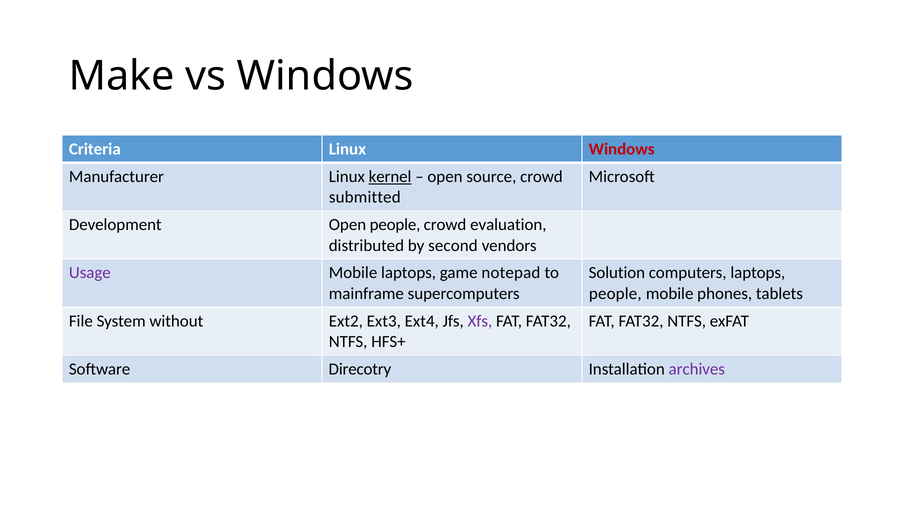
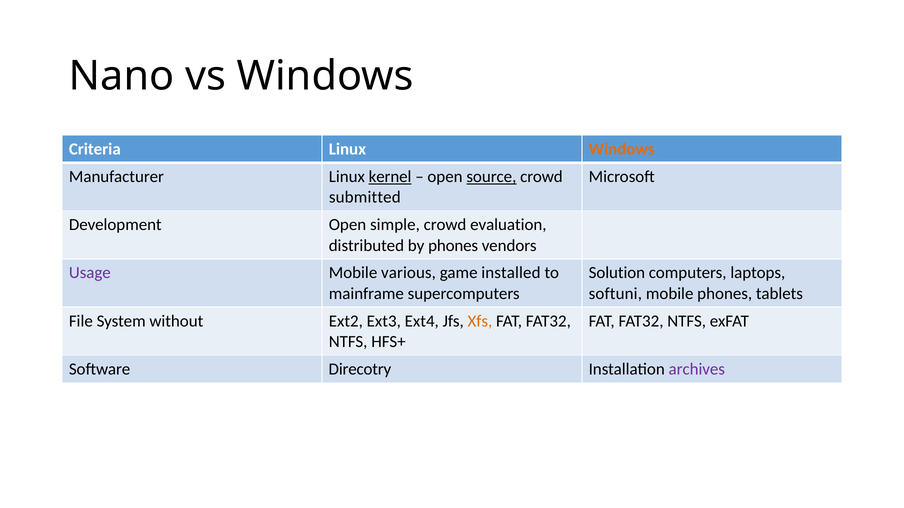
Make: Make -> Nano
Windows at (622, 149) colour: red -> orange
source underline: none -> present
Open people: people -> simple
by second: second -> phones
Mobile laptops: laptops -> various
notepad: notepad -> installed
people at (615, 294): people -> softuni
Xfs colour: purple -> orange
